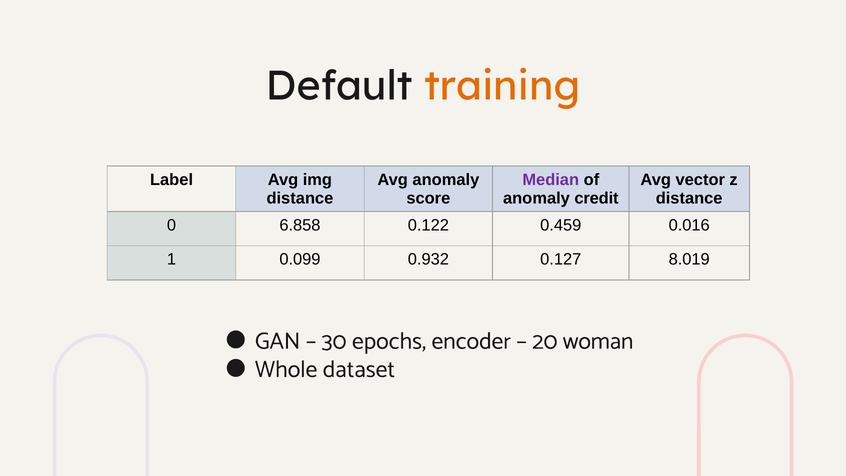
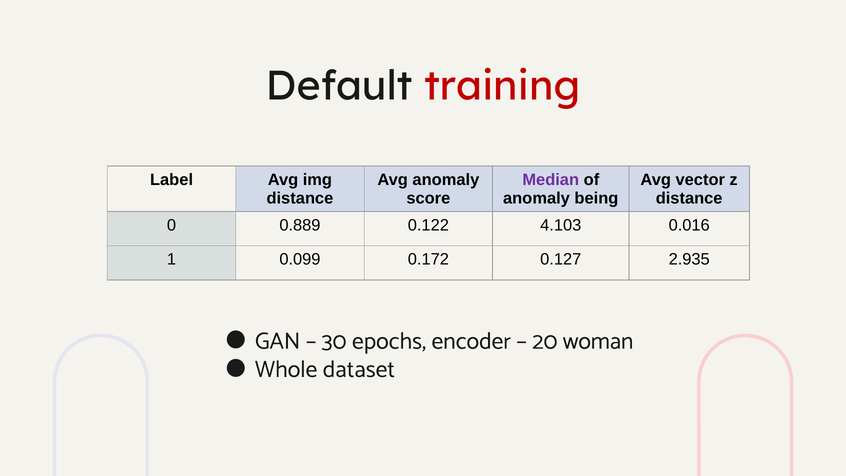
training colour: orange -> red
credit: credit -> being
6.858: 6.858 -> 0.889
0.459: 0.459 -> 4.103
0.932: 0.932 -> 0.172
8.019: 8.019 -> 2.935
